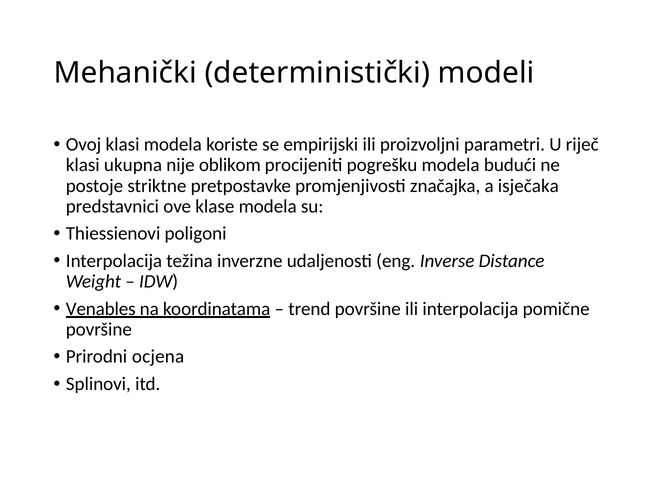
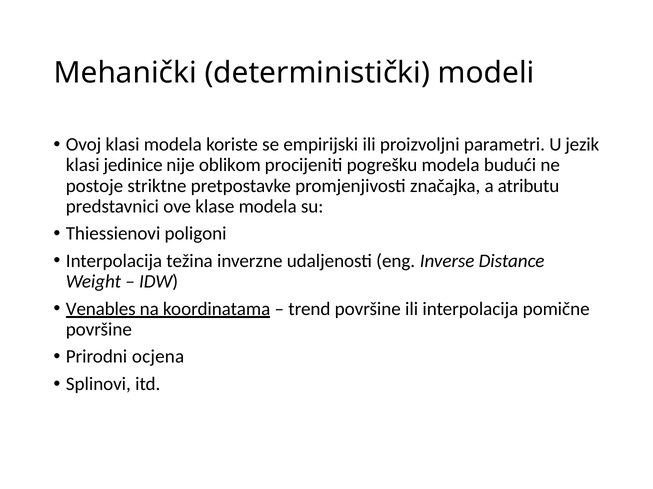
riječ: riječ -> jezik
ukupna: ukupna -> jedinice
isječaka: isječaka -> atributu
